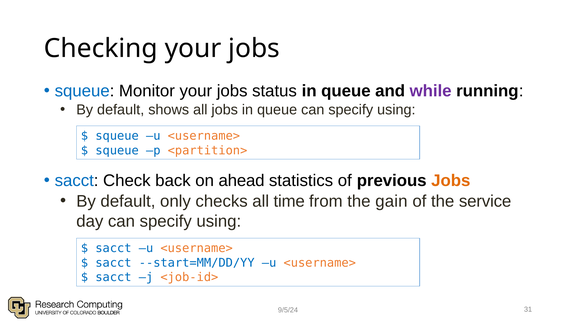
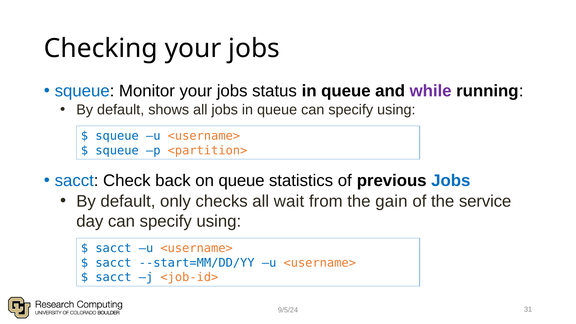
on ahead: ahead -> queue
Jobs at (451, 181) colour: orange -> blue
time: time -> wait
